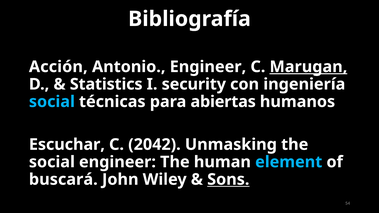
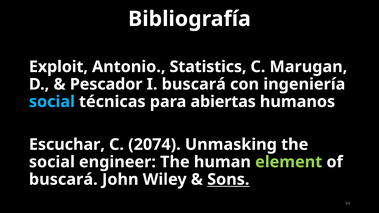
Acción: Acción -> Exploit
Antonio Engineer: Engineer -> Statistics
Marugan underline: present -> none
Statistics: Statistics -> Pescador
I security: security -> buscará
2042: 2042 -> 2074
element colour: light blue -> light green
